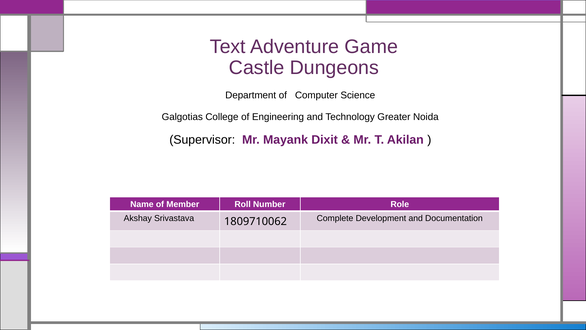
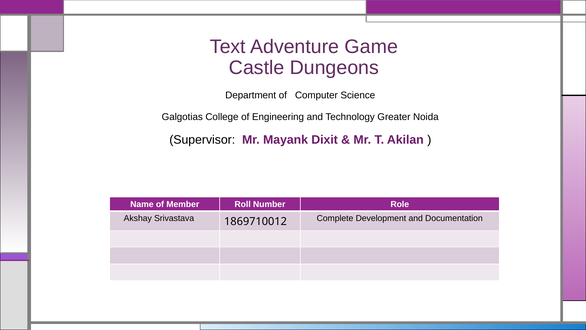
1809710062: 1809710062 -> 1869710012
